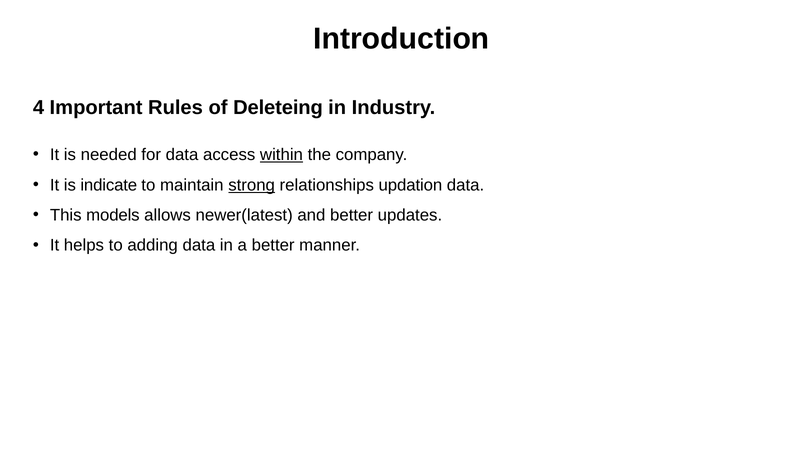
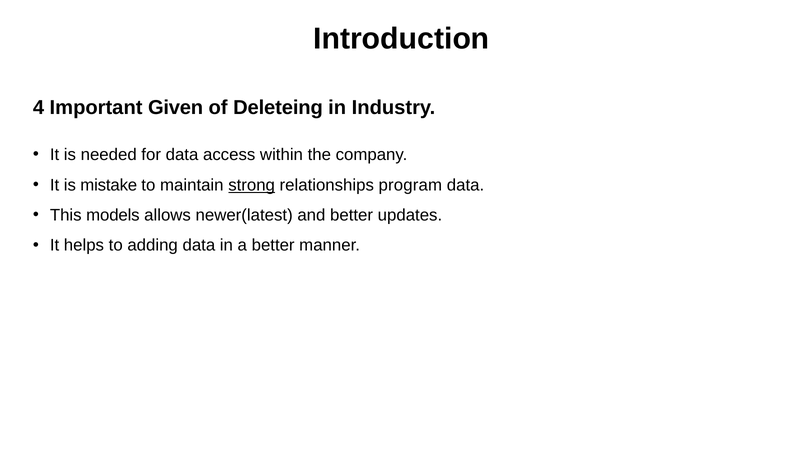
Rules: Rules -> Given
within underline: present -> none
indicate: indicate -> mistake
updation: updation -> program
